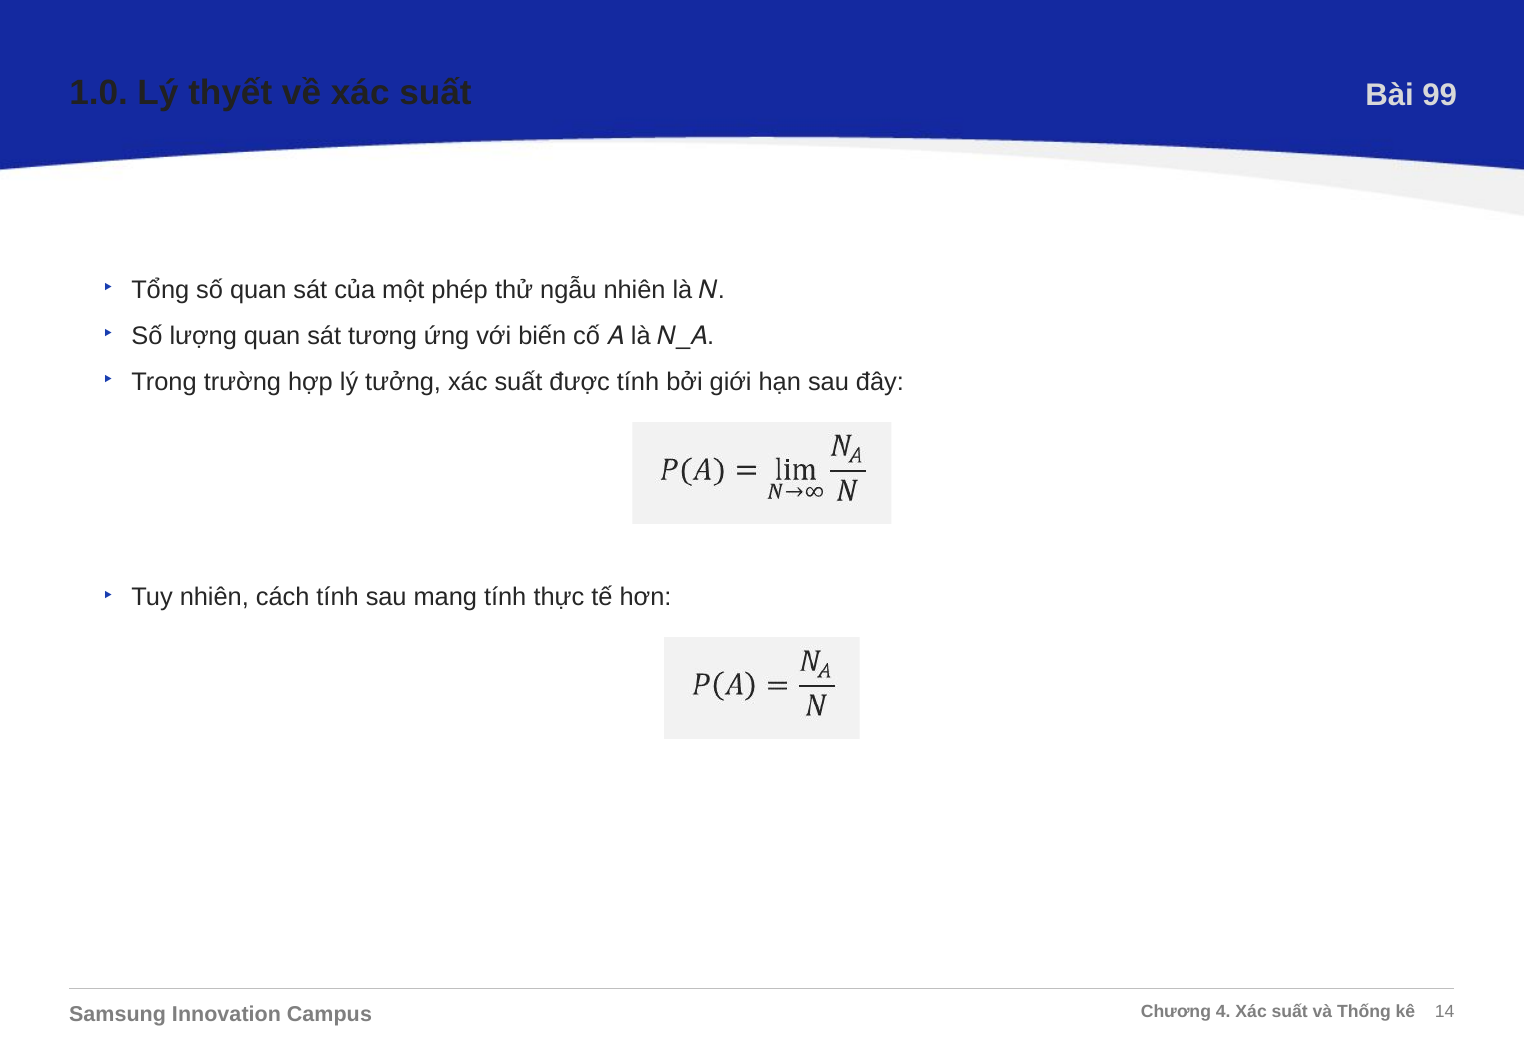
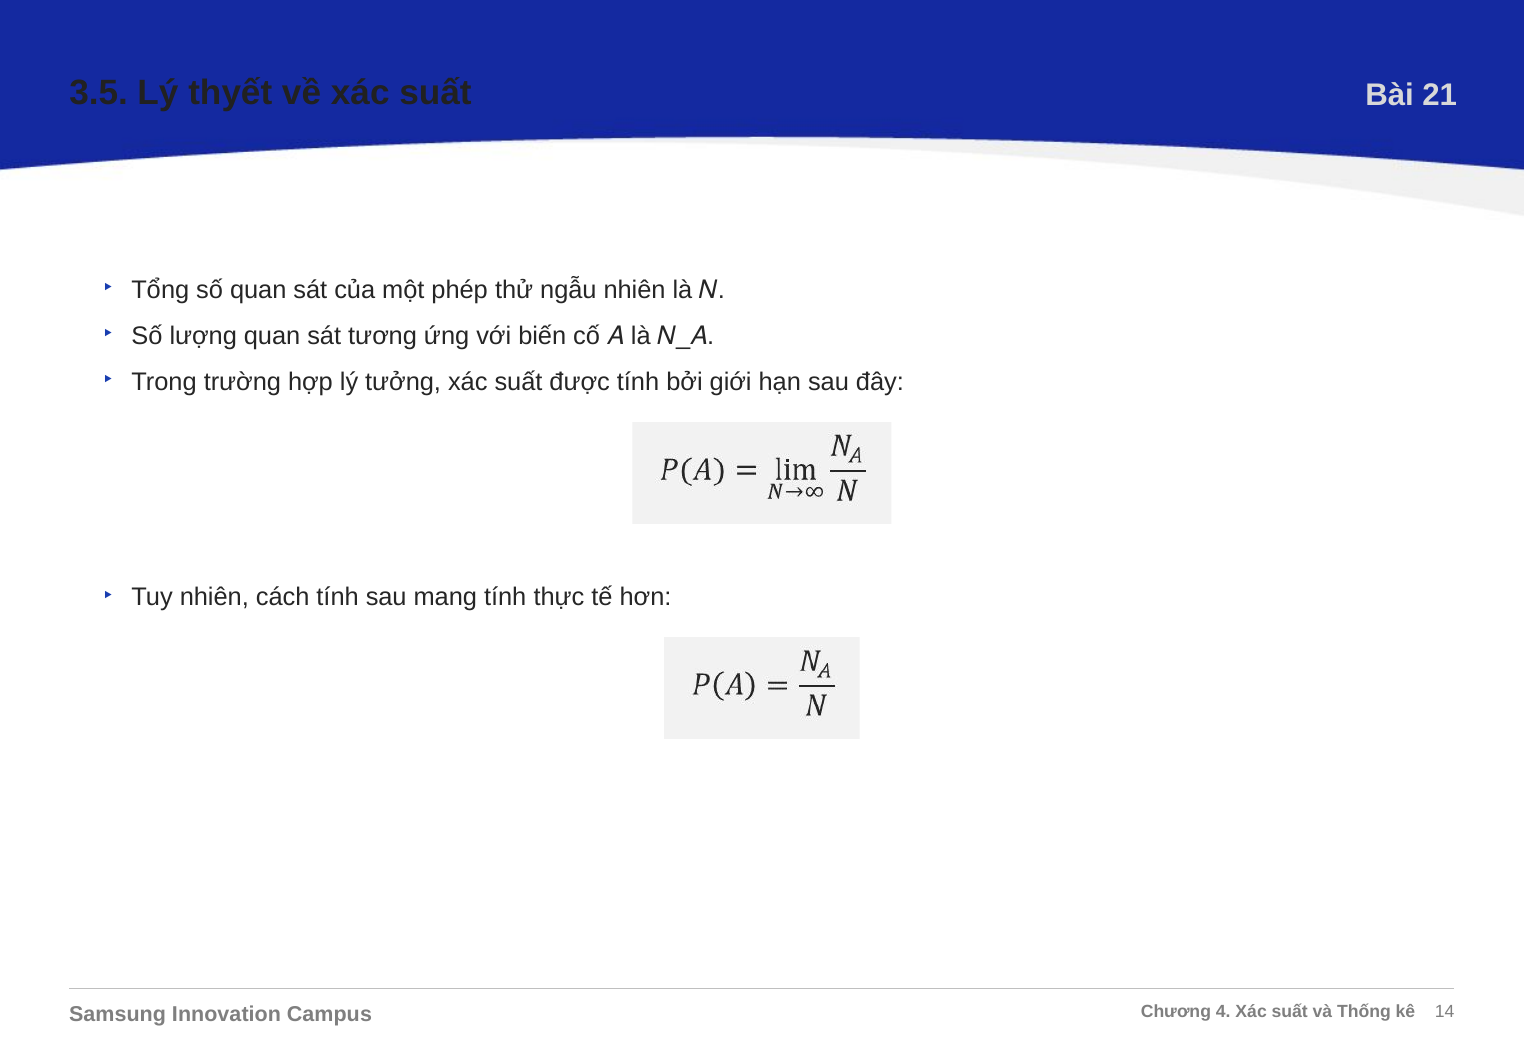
1.0: 1.0 -> 3.5
99: 99 -> 21
